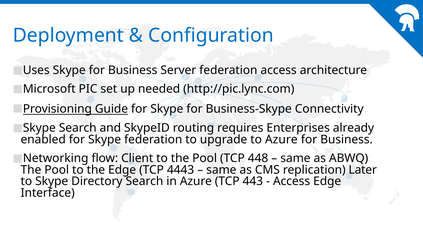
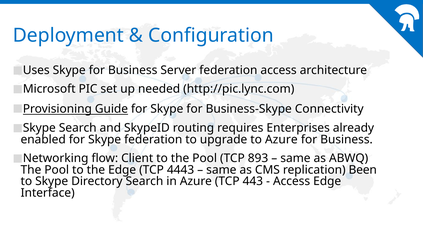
448: 448 -> 893
Later: Later -> Been
